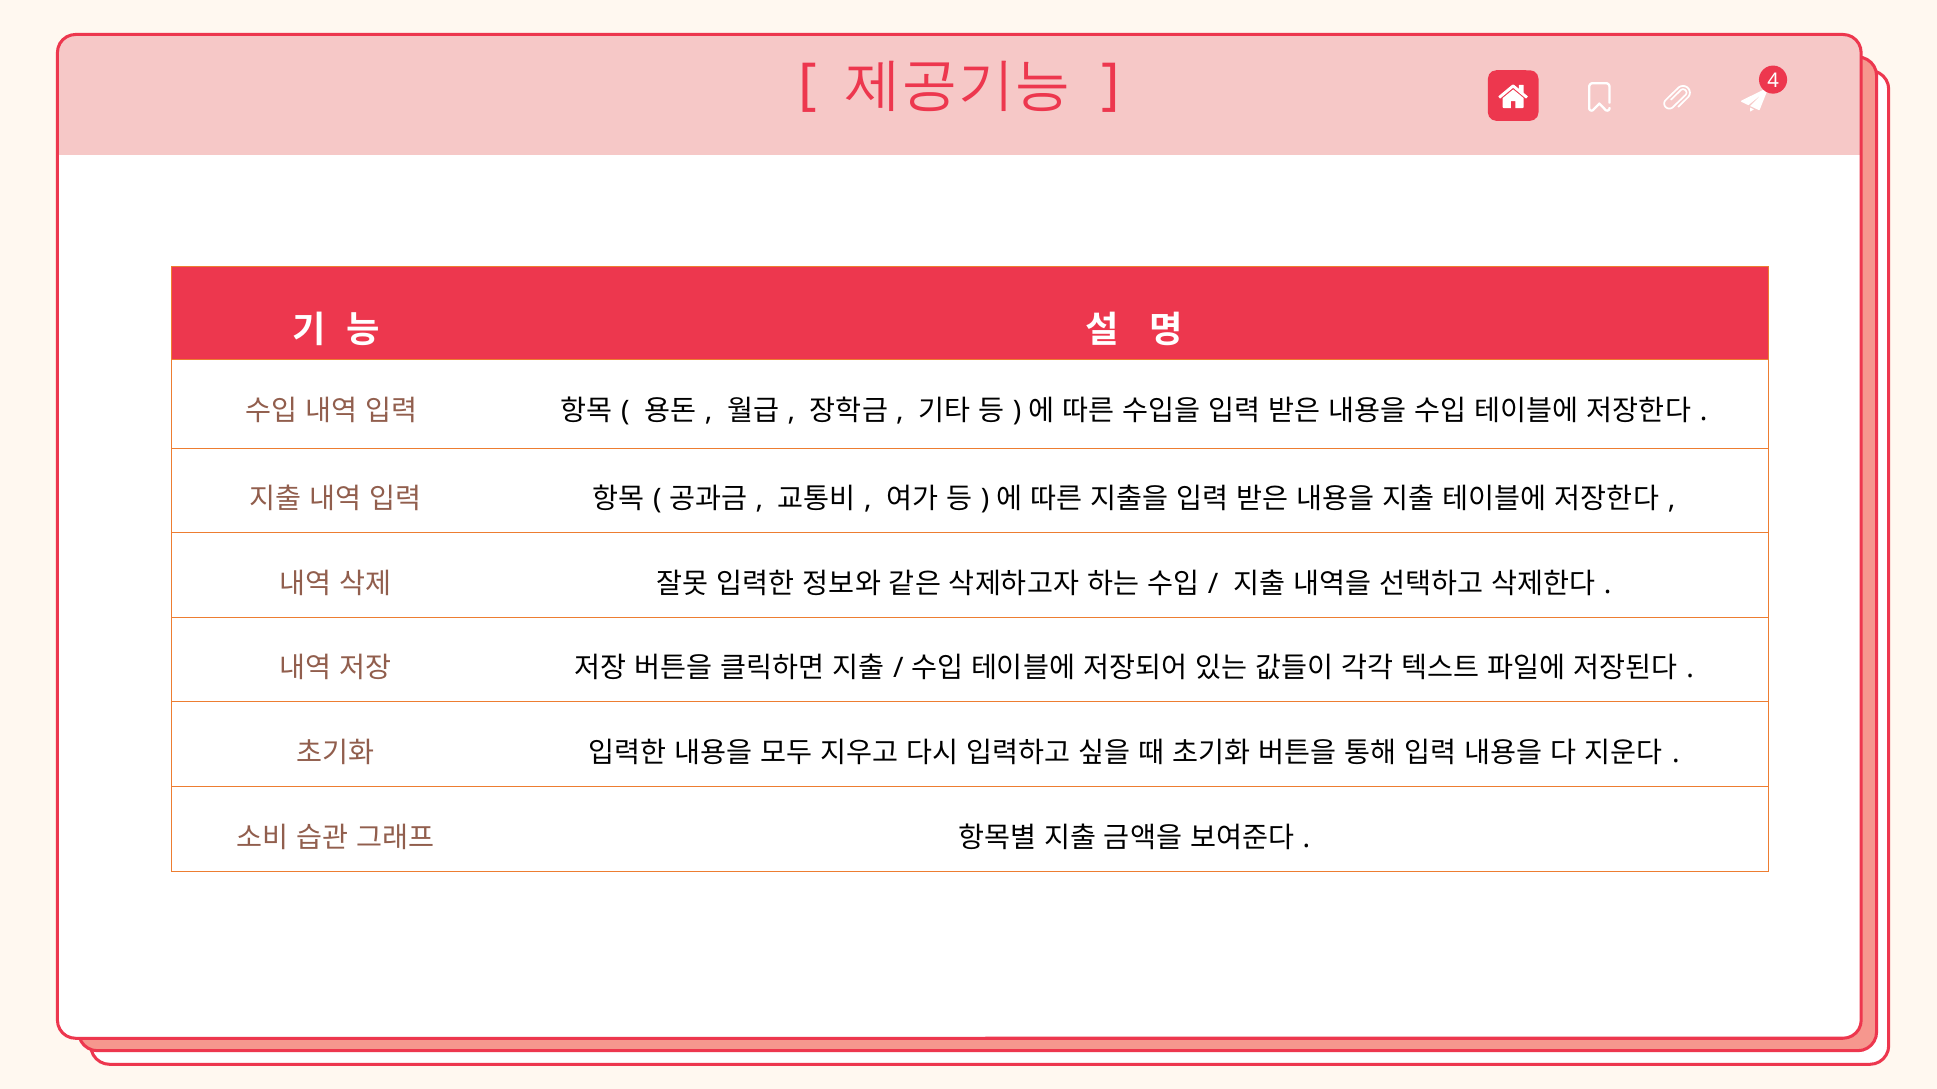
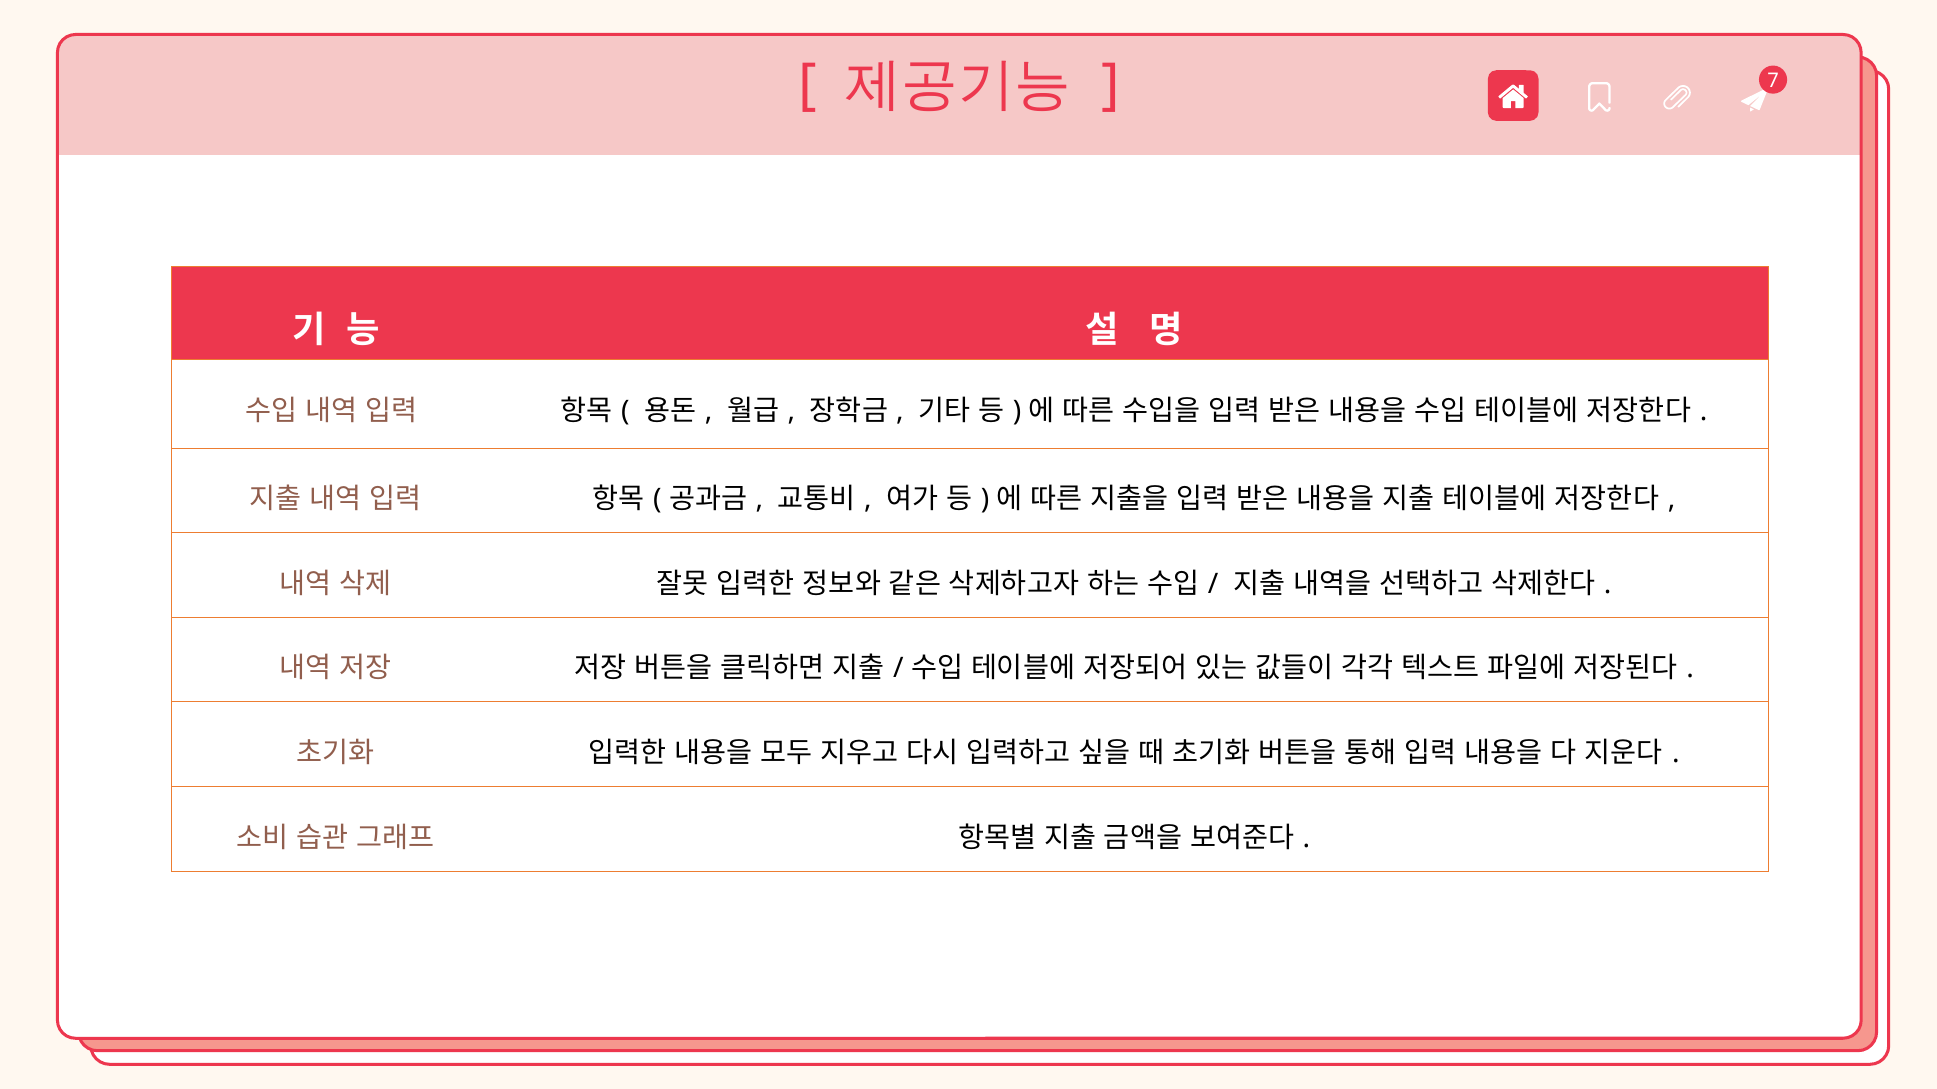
4: 4 -> 7
